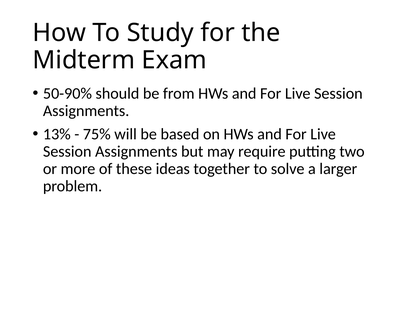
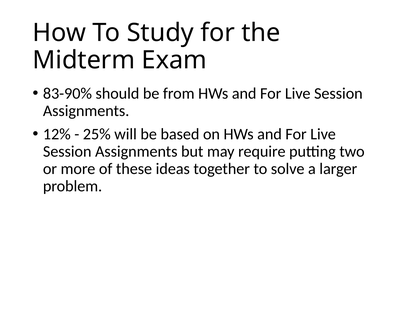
50-90%: 50-90% -> 83-90%
13%: 13% -> 12%
75%: 75% -> 25%
